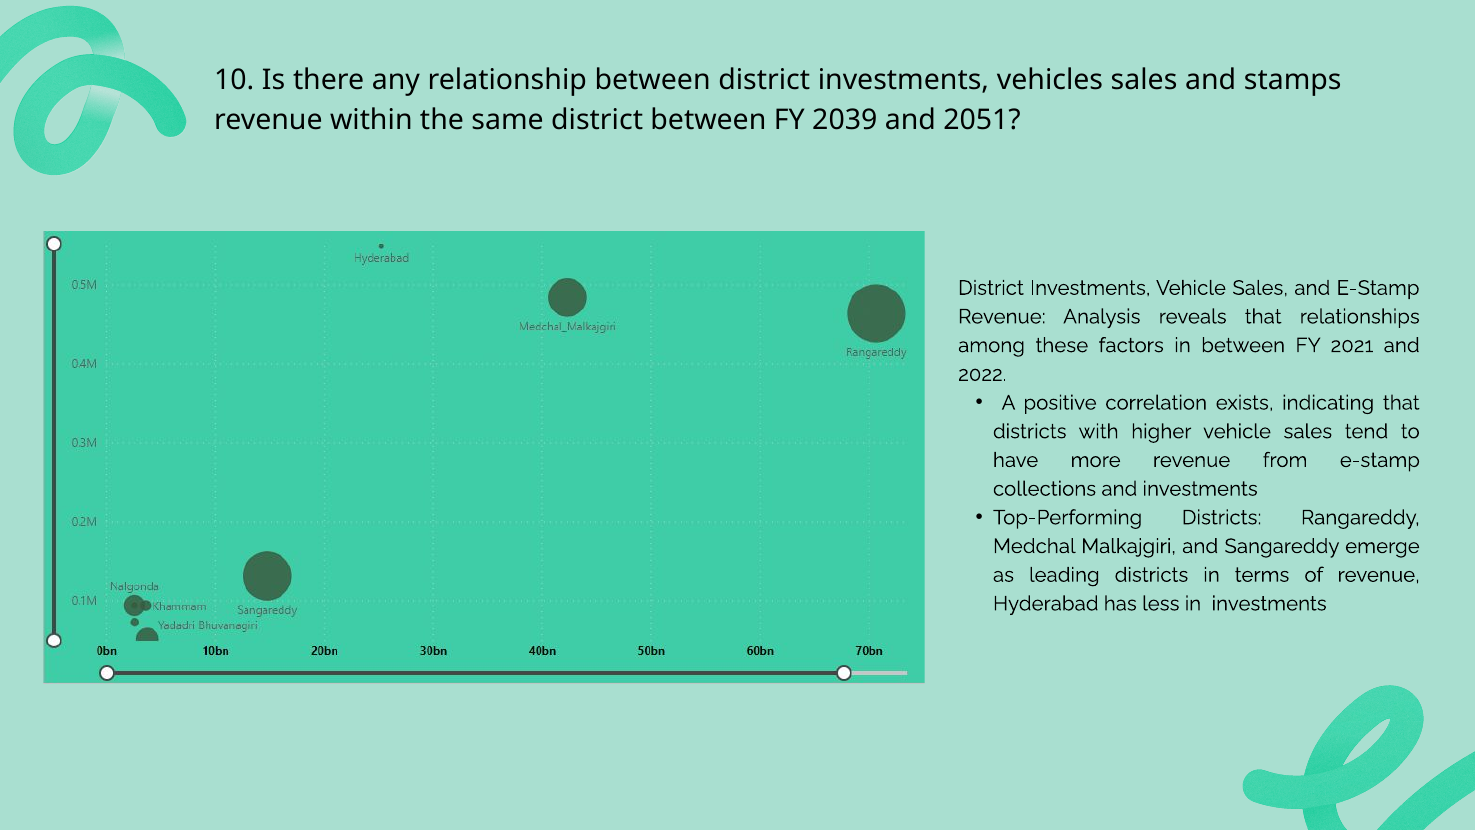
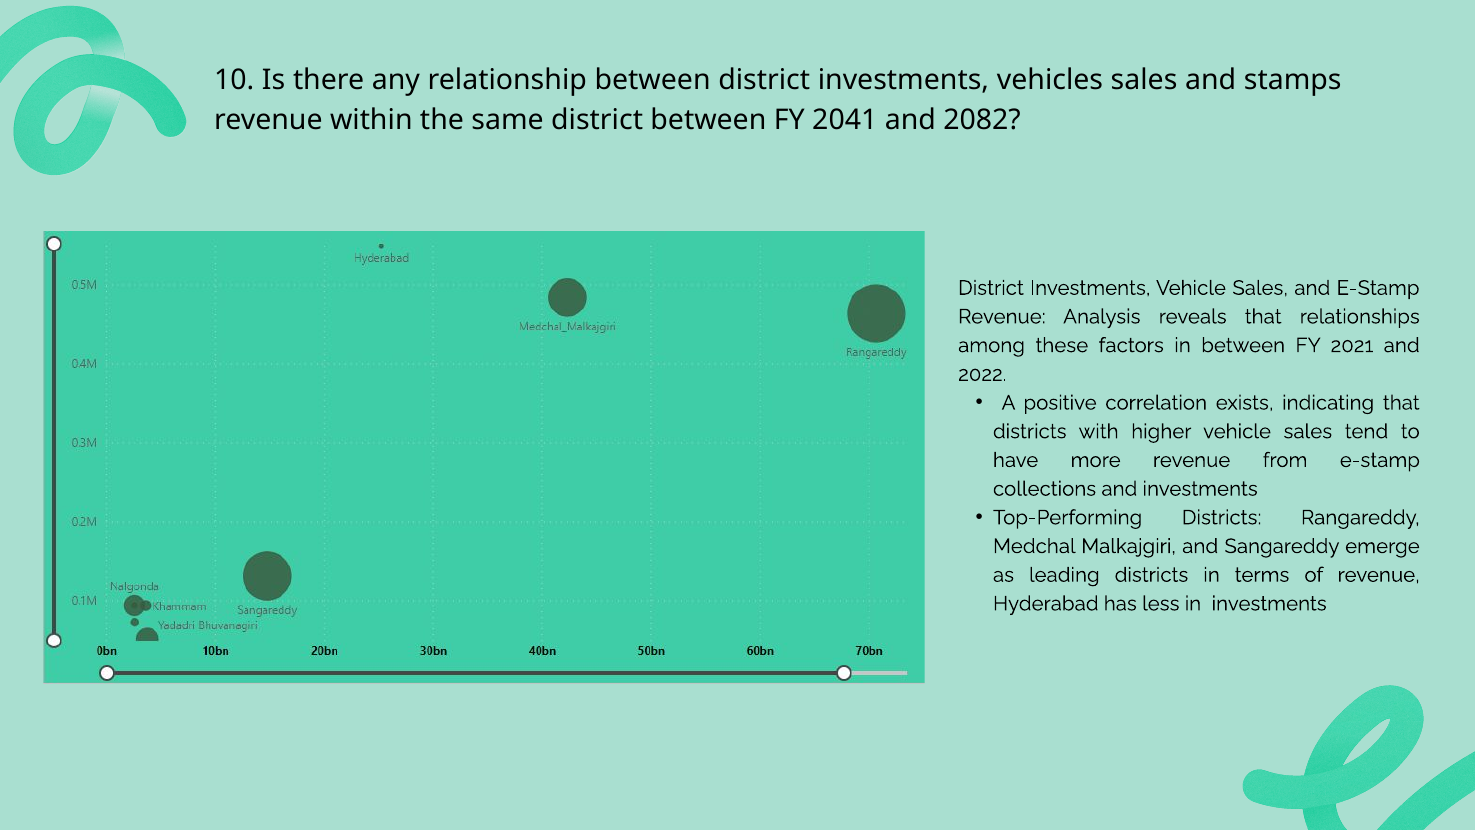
2039: 2039 -> 2041
2051: 2051 -> 2082
